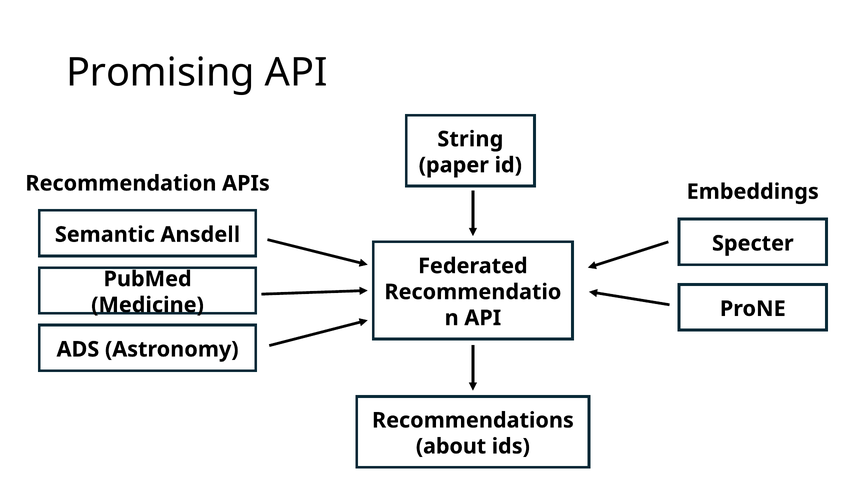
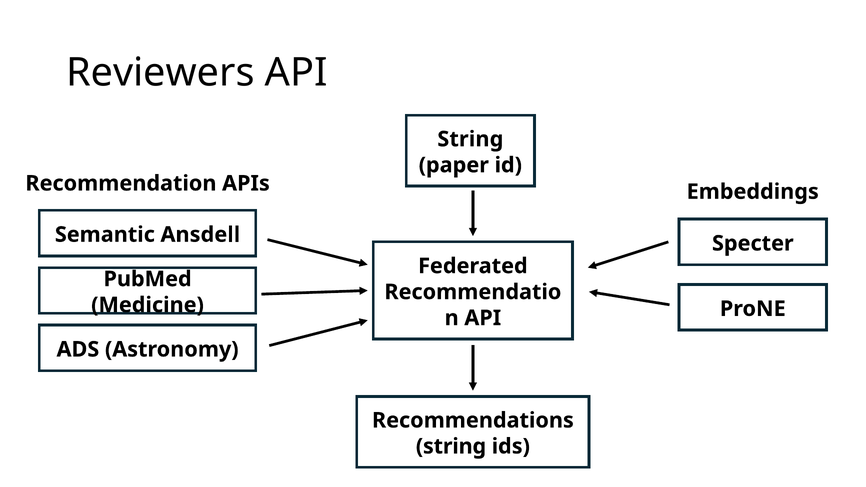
Promising: Promising -> Reviewers
about at (451, 446): about -> string
